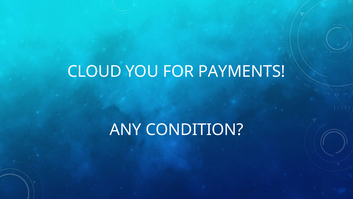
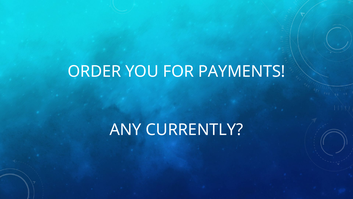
CLOUD: CLOUD -> ORDER
CONDITION: CONDITION -> CURRENTLY
